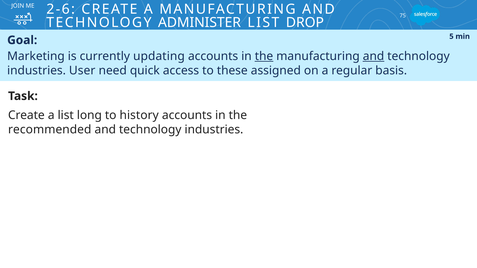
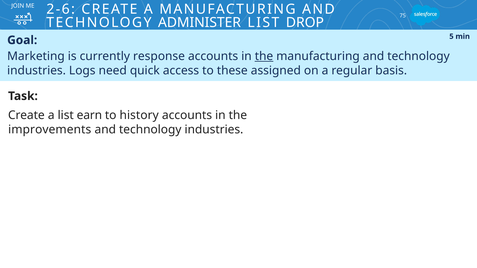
updating: updating -> response
and at (374, 56) underline: present -> none
User: User -> Logs
long: long -> earn
recommended: recommended -> improvements
